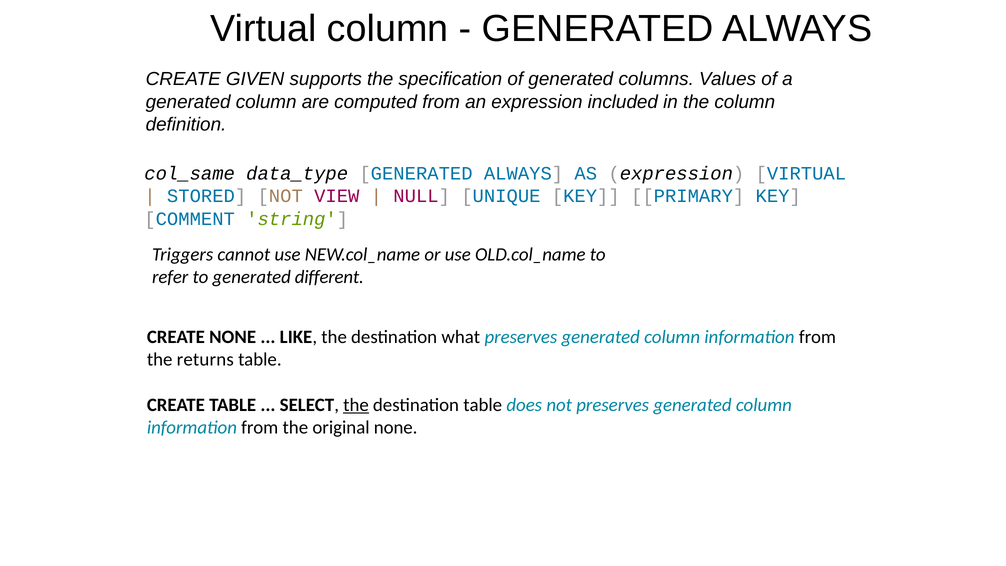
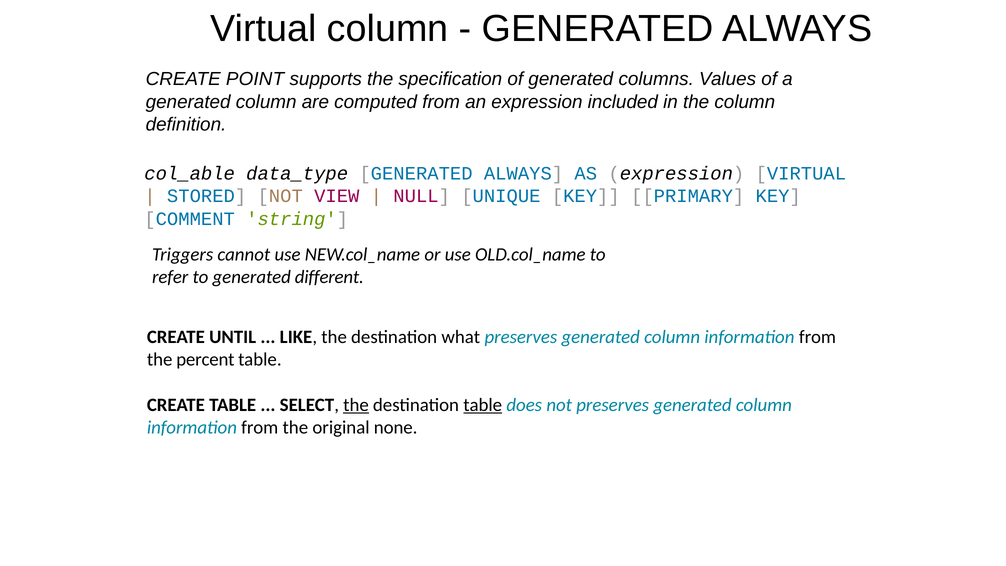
GIVEN: GIVEN -> POINT
col_same: col_same -> col_able
CREATE NONE: NONE -> UNTIL
returns: returns -> percent
table at (483, 405) underline: none -> present
